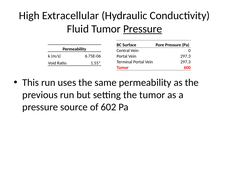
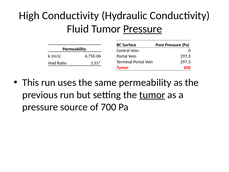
High Extracellular: Extracellular -> Conductivity
tumor at (152, 95) underline: none -> present
602: 602 -> 700
